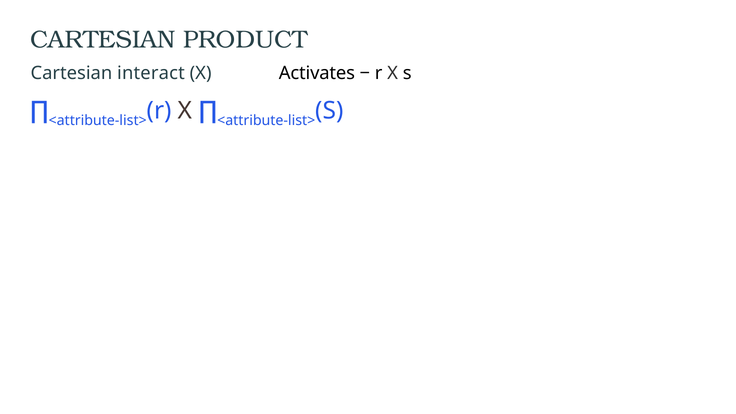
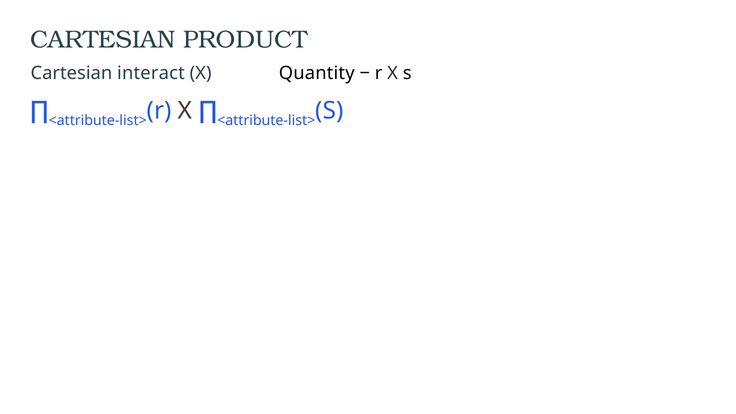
Activates: Activates -> Quantity
